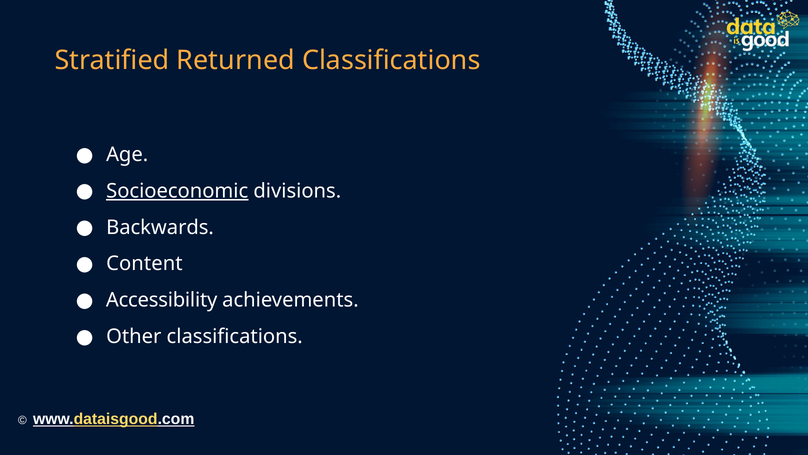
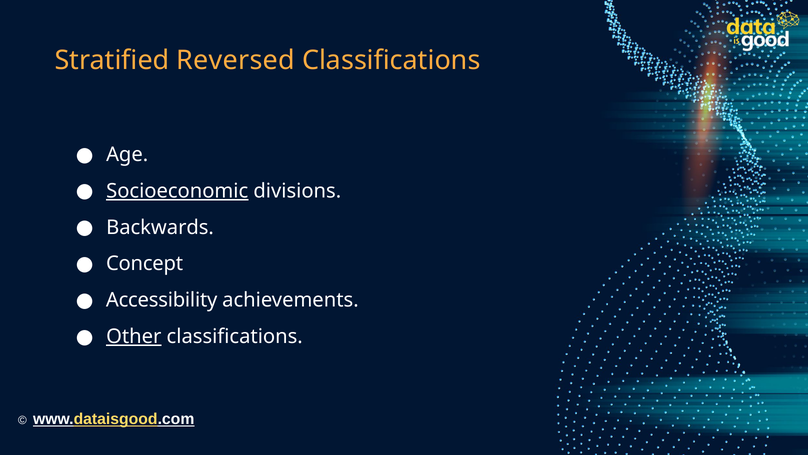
Returned: Returned -> Reversed
Content: Content -> Concept
Other underline: none -> present
